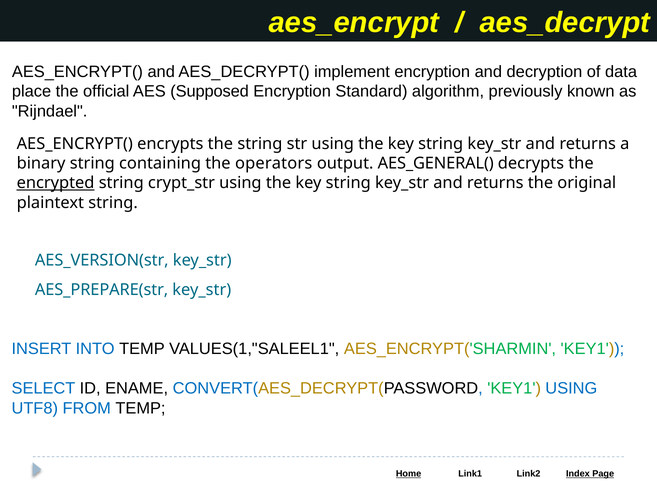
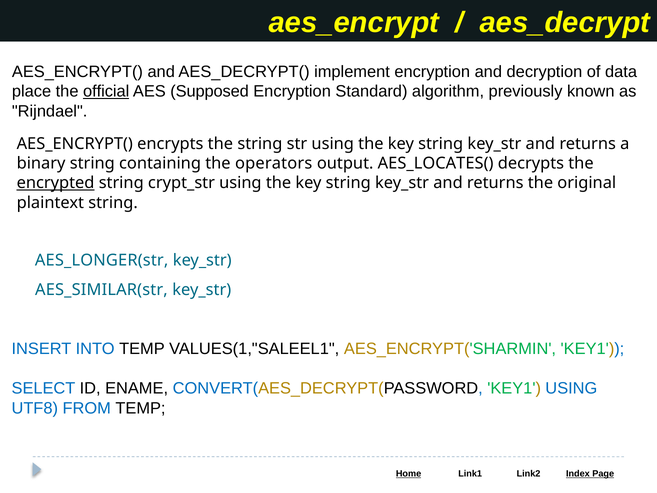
official underline: none -> present
AES_GENERAL(: AES_GENERAL( -> AES_LOCATES(
AES_VERSION(str: AES_VERSION(str -> AES_LONGER(str
AES_PREPARE(str: AES_PREPARE(str -> AES_SIMILAR(str
